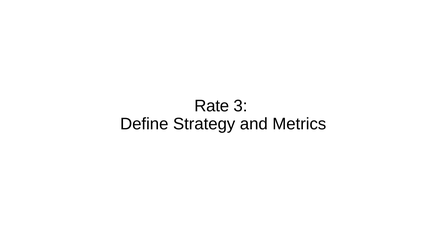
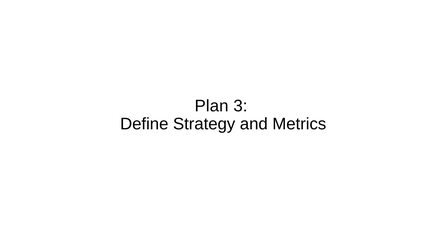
Rate: Rate -> Plan
